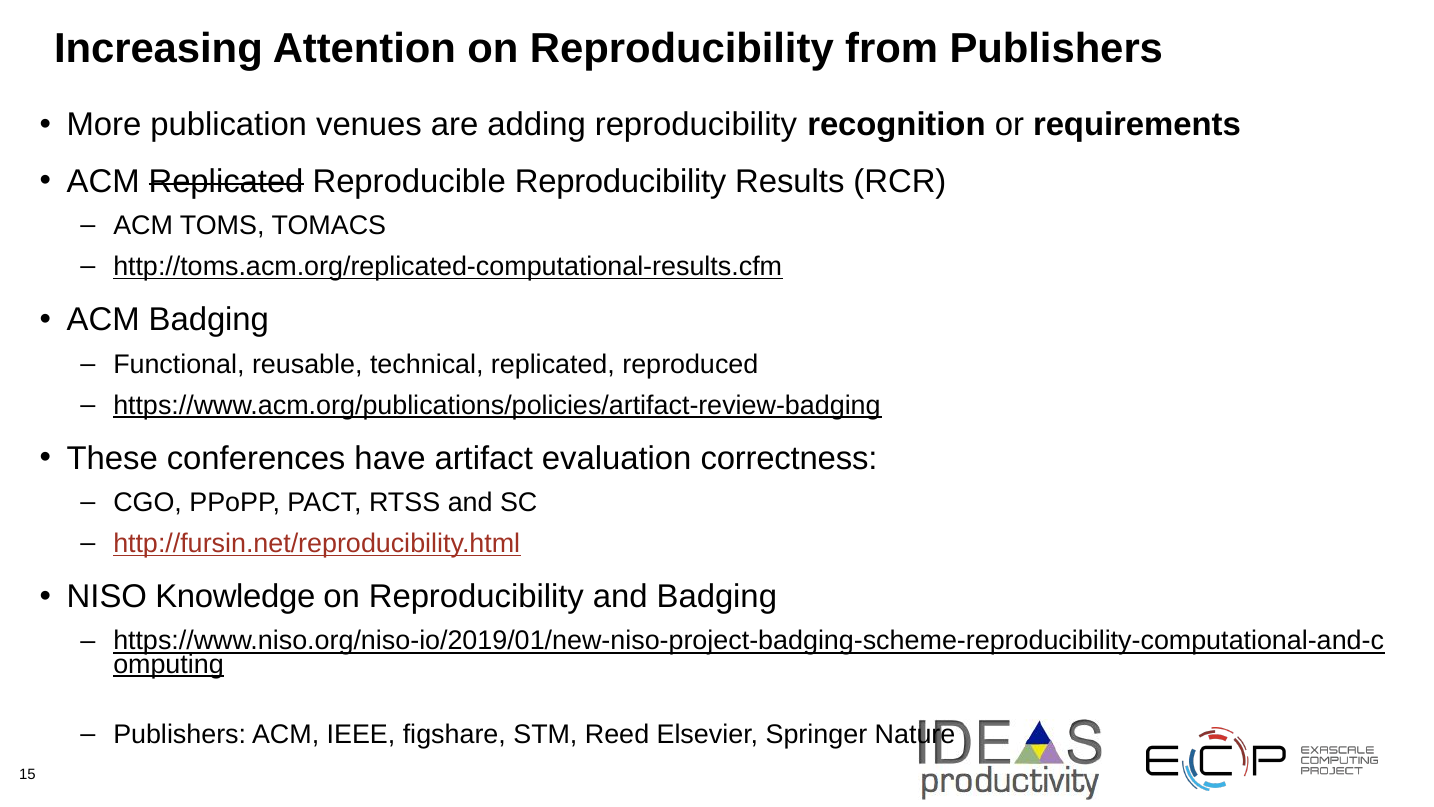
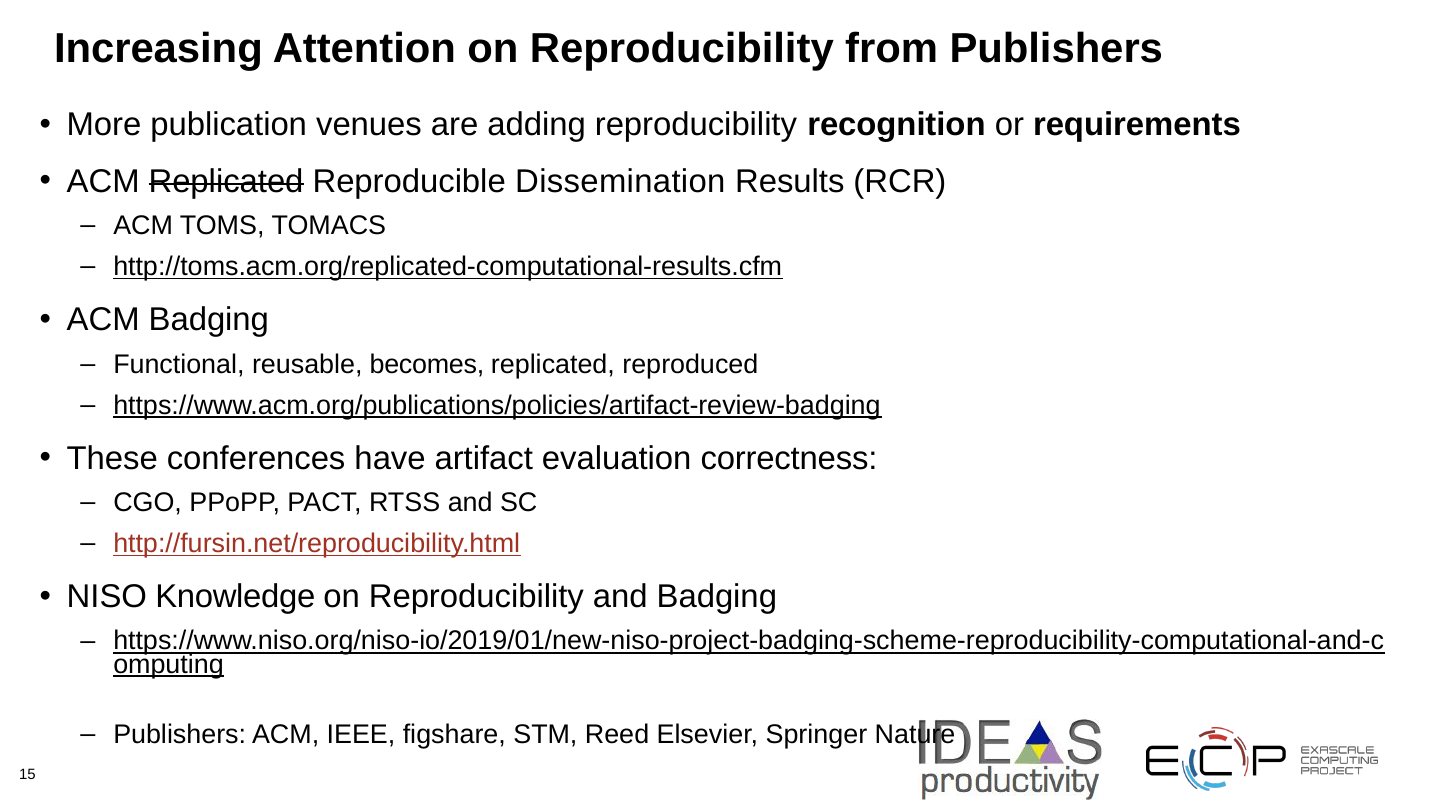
Reproducible Reproducibility: Reproducibility -> Dissemination
technical: technical -> becomes
